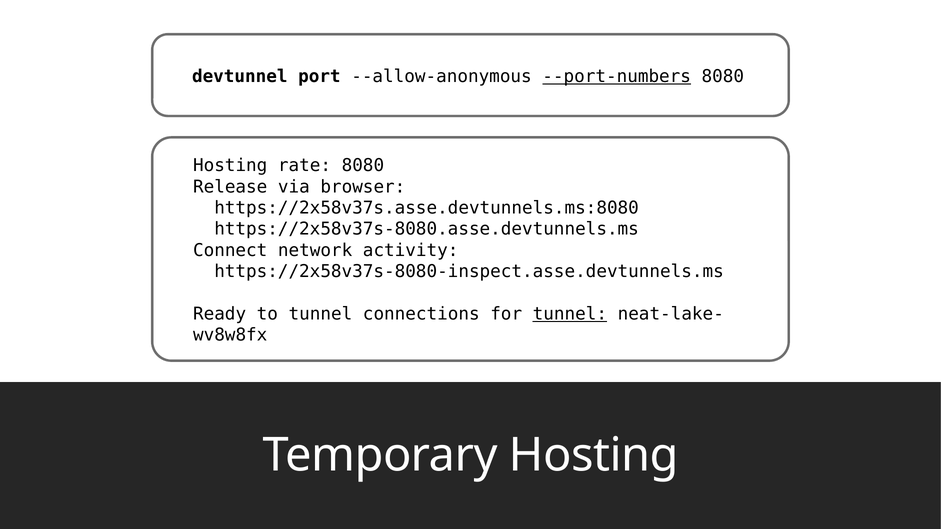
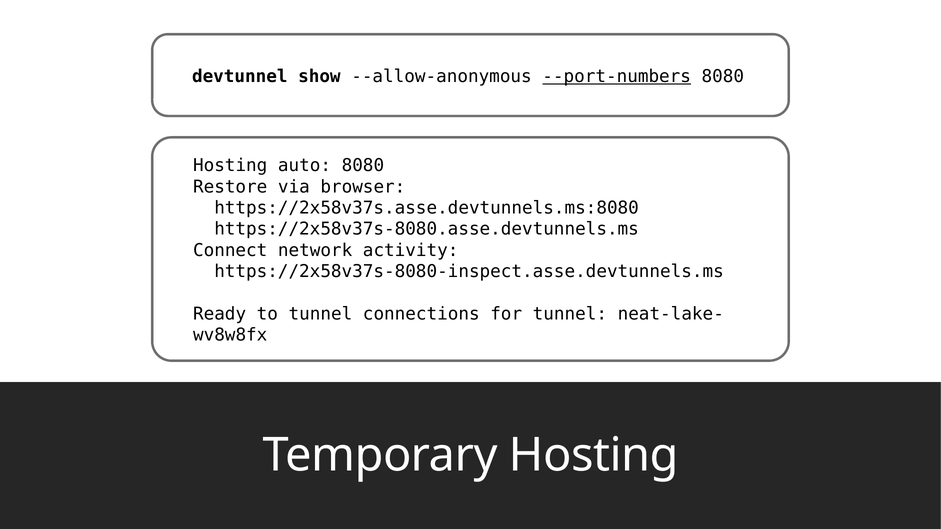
port: port -> show
rate: rate -> auto
Release: Release -> Restore
tunnel at (570, 314) underline: present -> none
